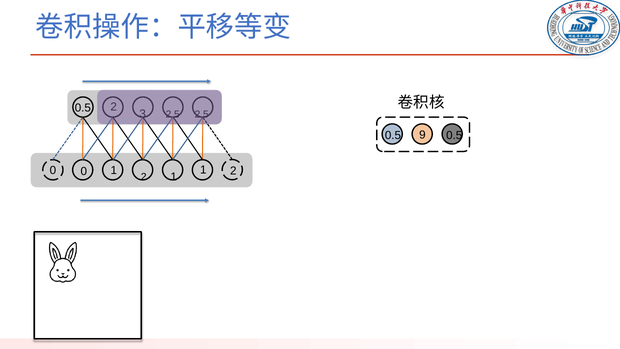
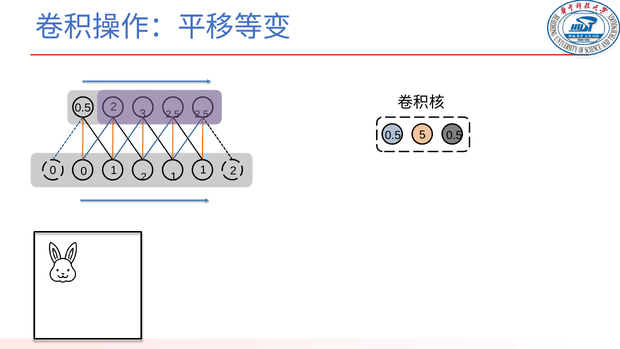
9: 9 -> 5
